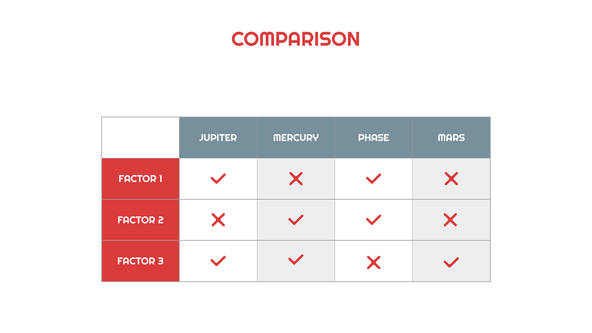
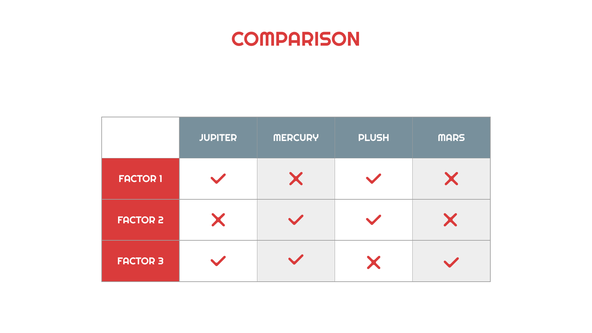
PHASE: PHASE -> PLUSH
